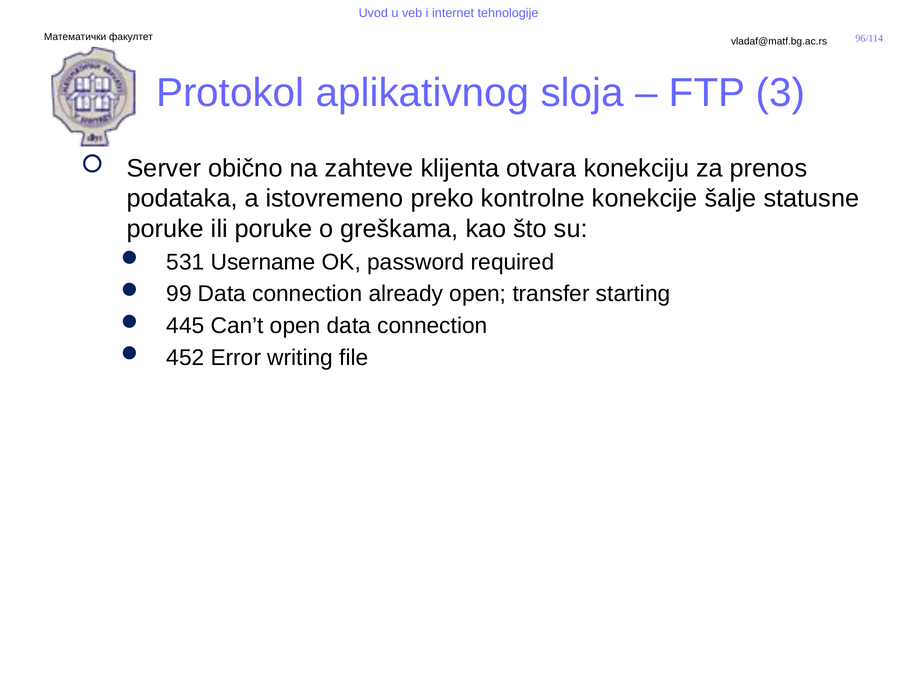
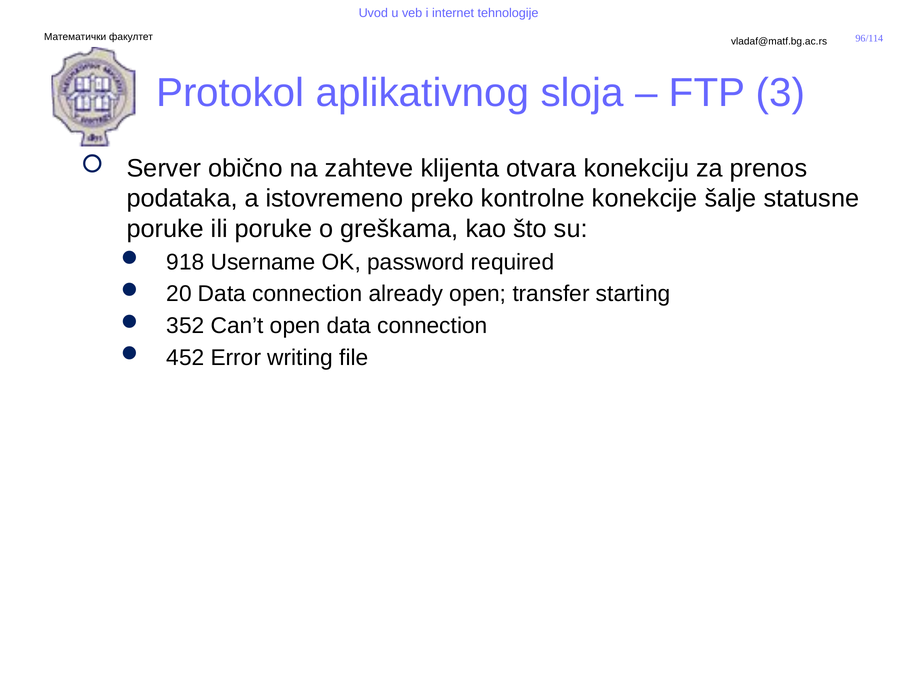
531: 531 -> 918
99: 99 -> 20
445: 445 -> 352
